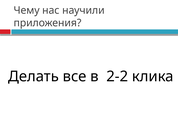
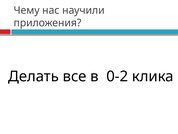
2-2: 2-2 -> 0-2
